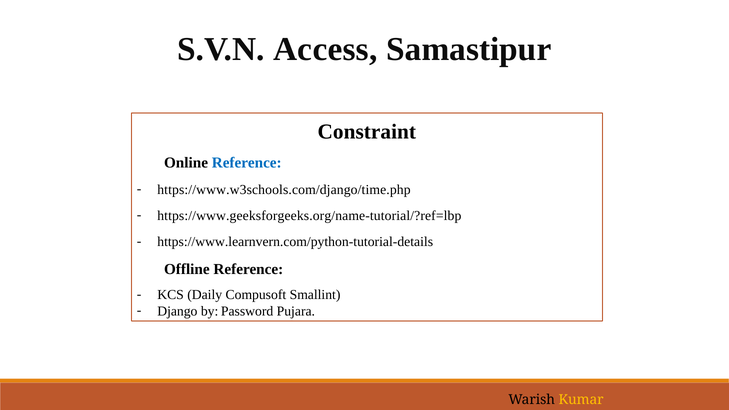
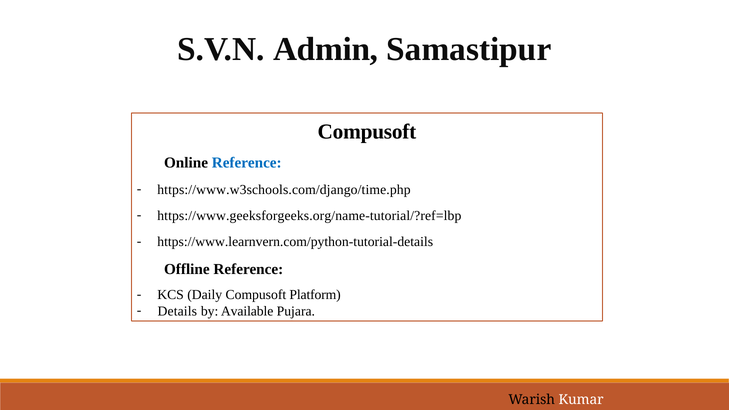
Access: Access -> Admin
Constraint at (367, 132): Constraint -> Compusoft
Smallint: Smallint -> Platform
Django: Django -> Details
Password: Password -> Available
Kumar colour: yellow -> white
